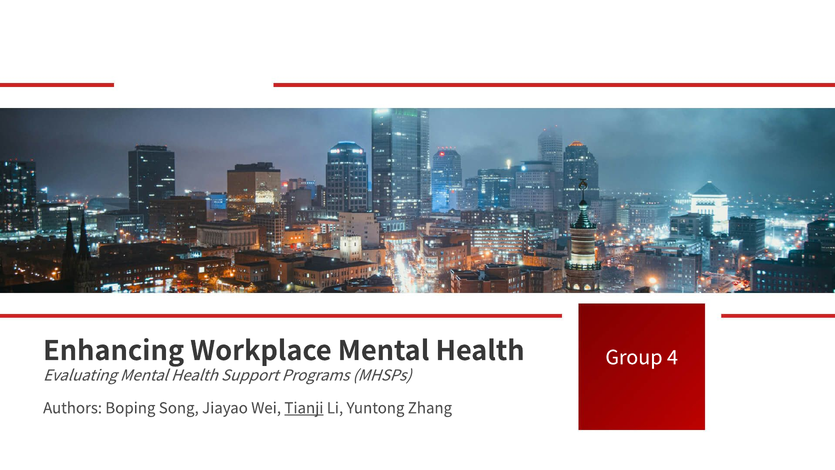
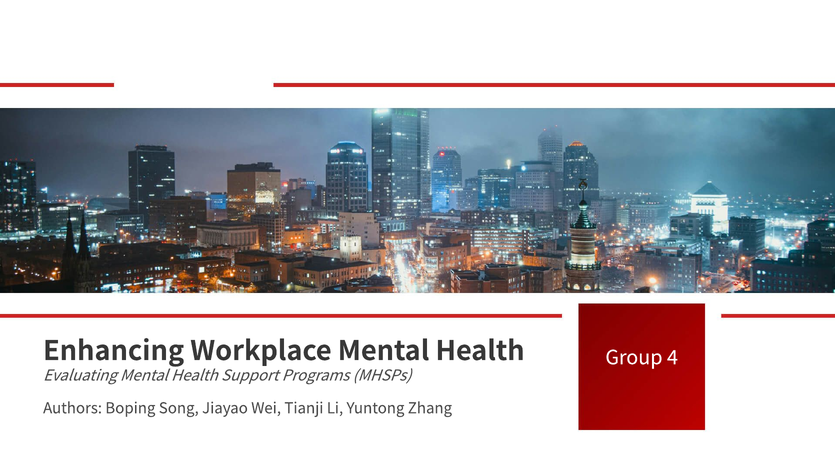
Tianji underline: present -> none
